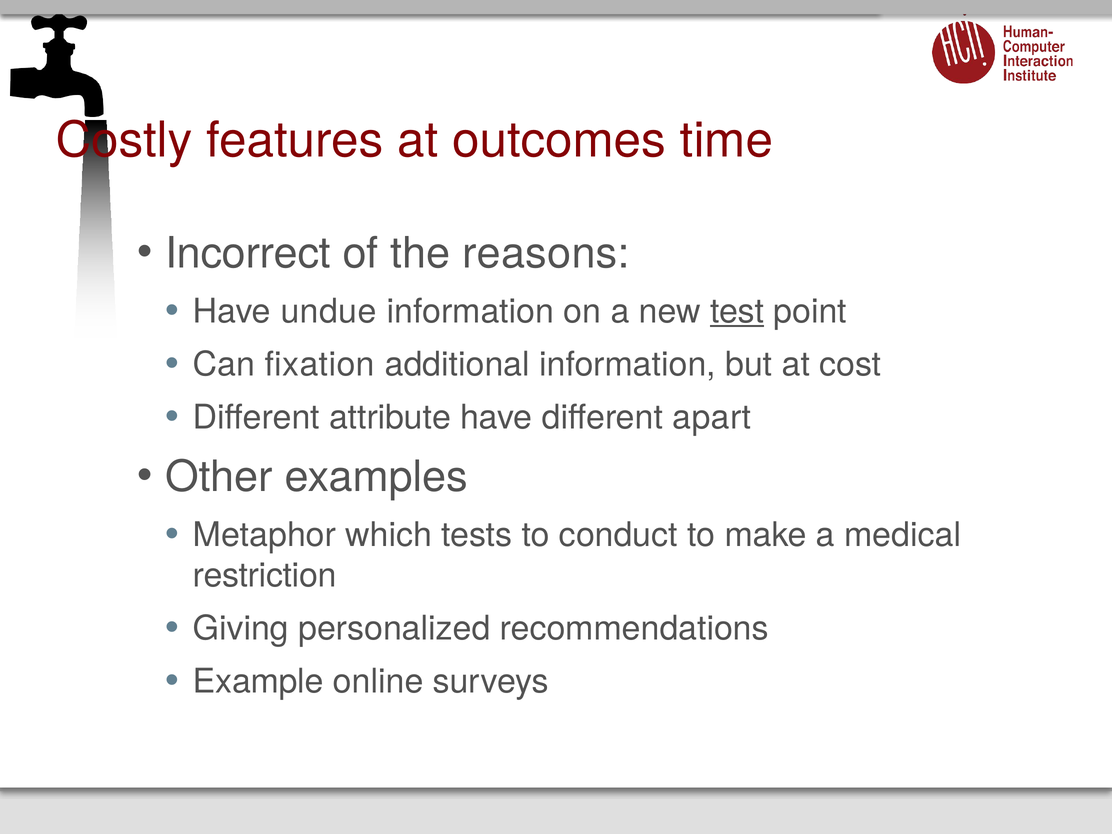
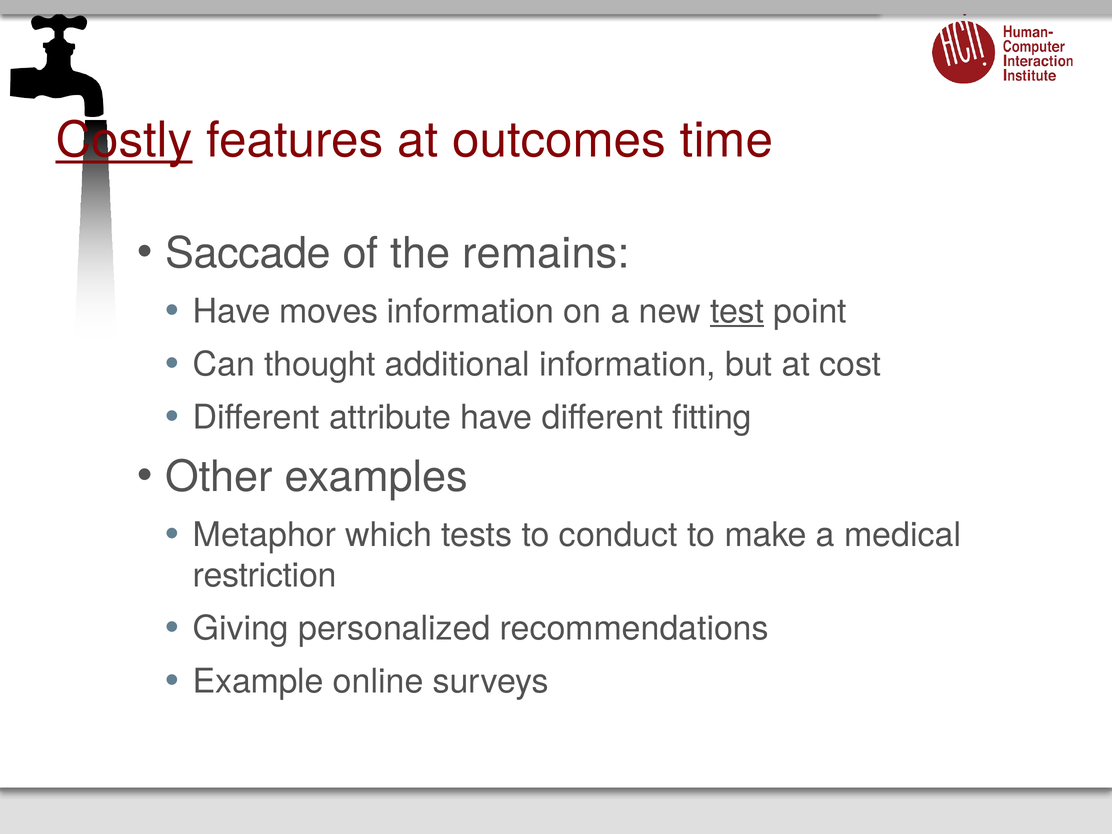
Costly underline: none -> present
Incorrect: Incorrect -> Saccade
reasons: reasons -> remains
undue: undue -> moves
fixation: fixation -> thought
apart: apart -> fitting
